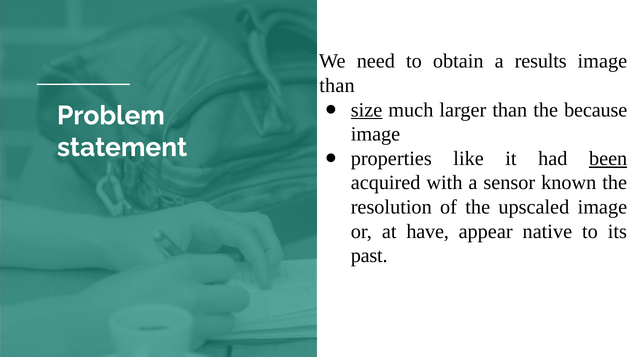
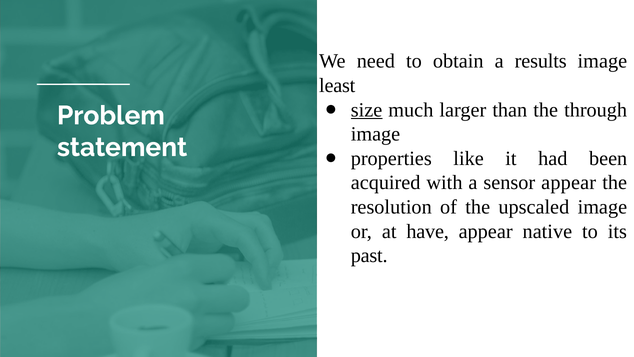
than at (337, 85): than -> least
because: because -> through
been underline: present -> none
sensor known: known -> appear
